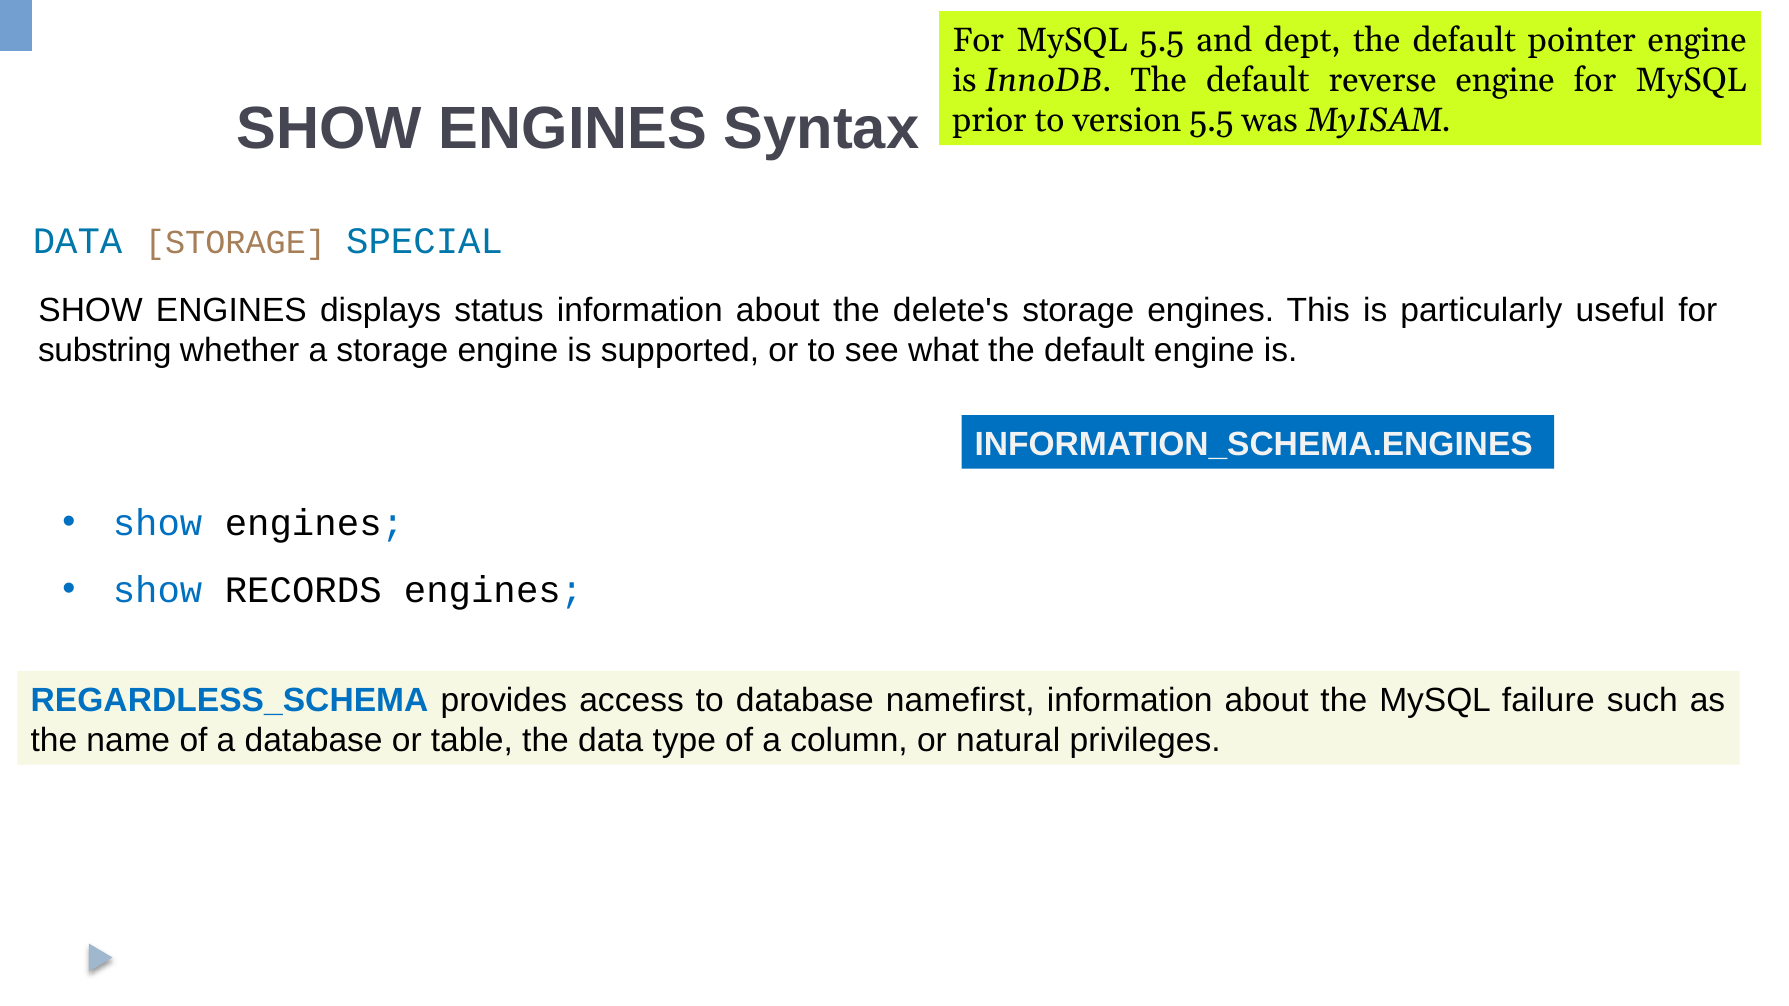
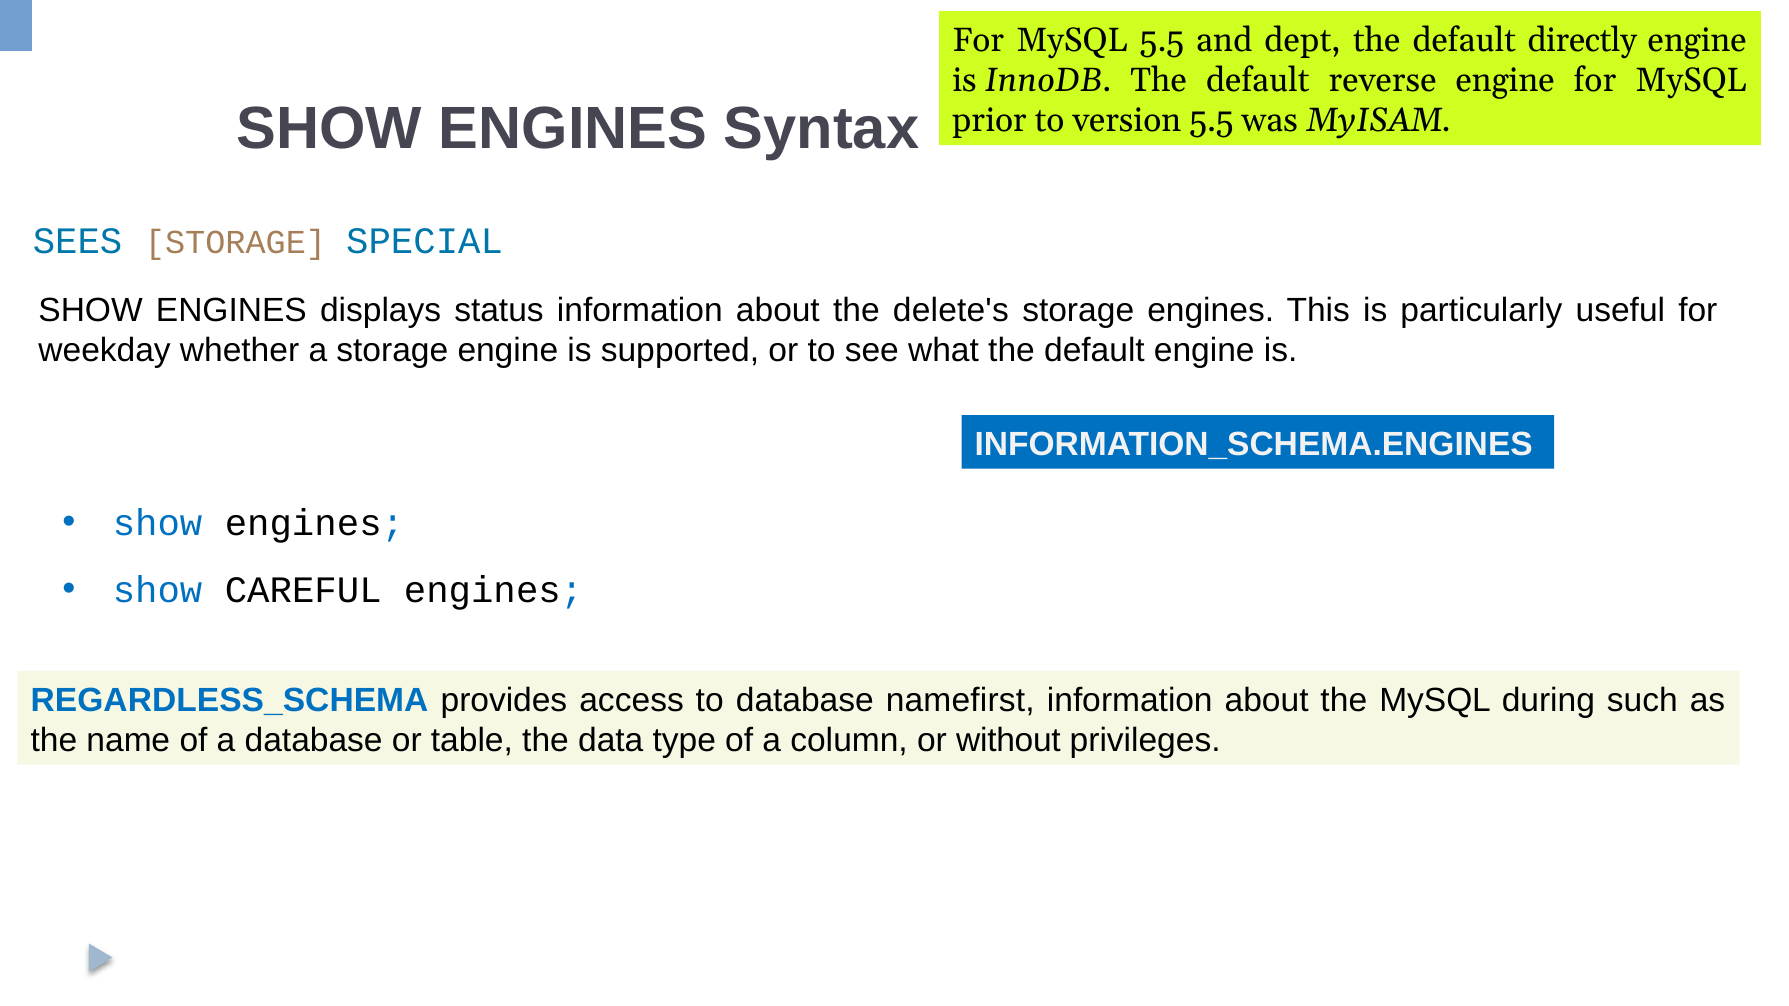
pointer: pointer -> directly
DATA at (78, 241): DATA -> SEES
substring: substring -> weekday
RECORDS: RECORDS -> CAREFUL
failure: failure -> during
natural: natural -> without
